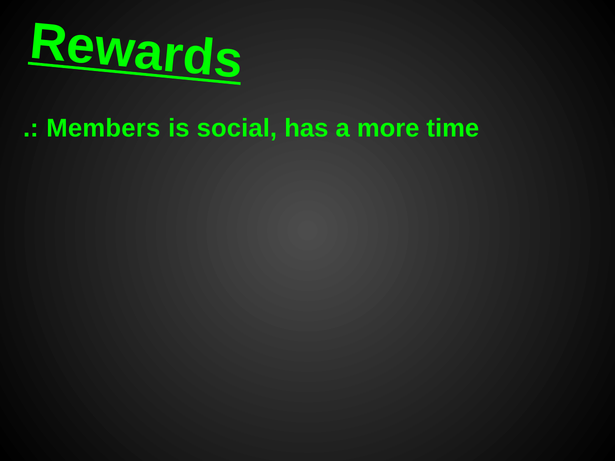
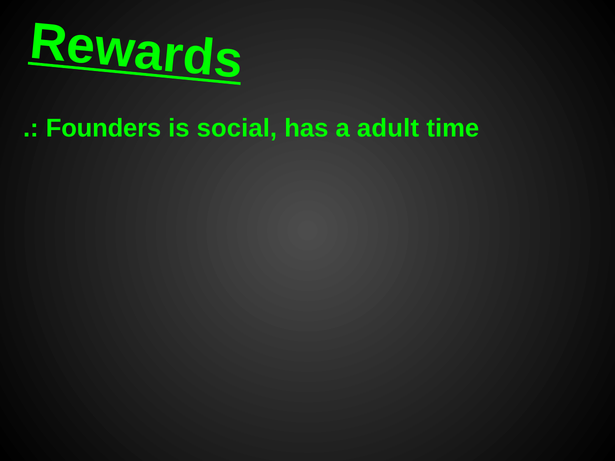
Members: Members -> Founders
more: more -> adult
